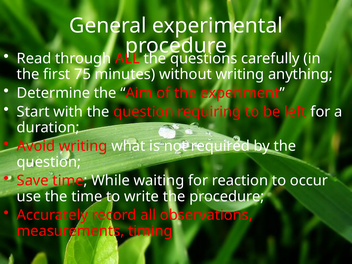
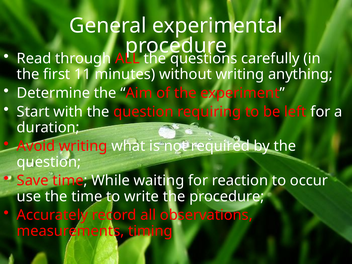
75: 75 -> 11
